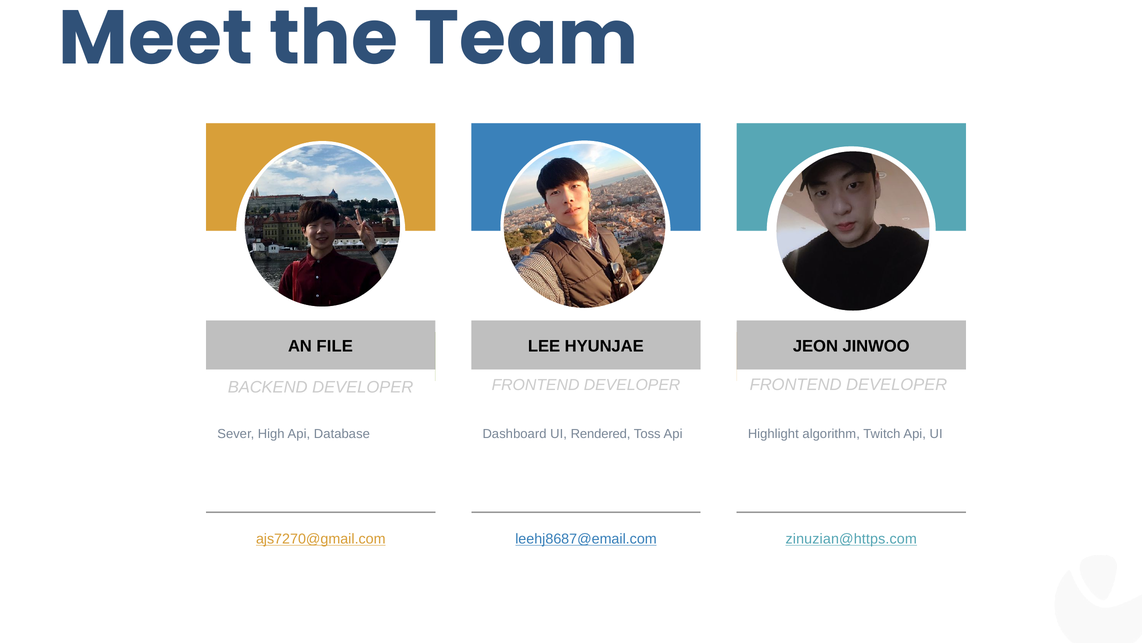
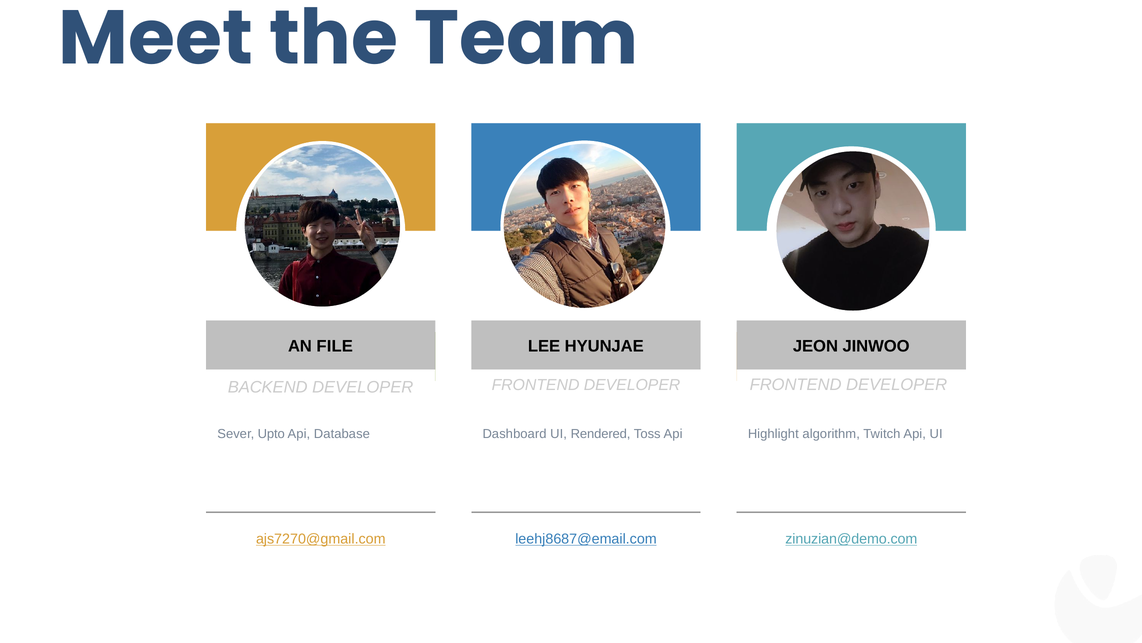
High: High -> Upto
zinuzian@https.com: zinuzian@https.com -> zinuzian@demo.com
